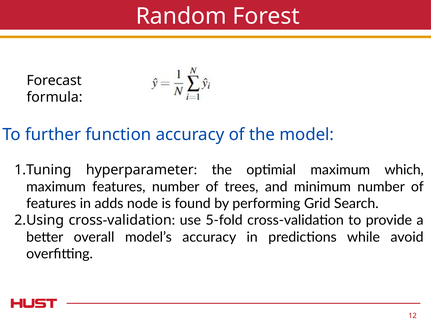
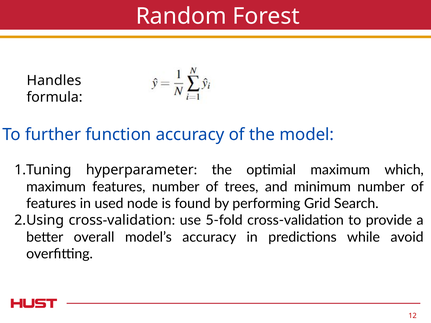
Forecast: Forecast -> Handles
adds: adds -> used
